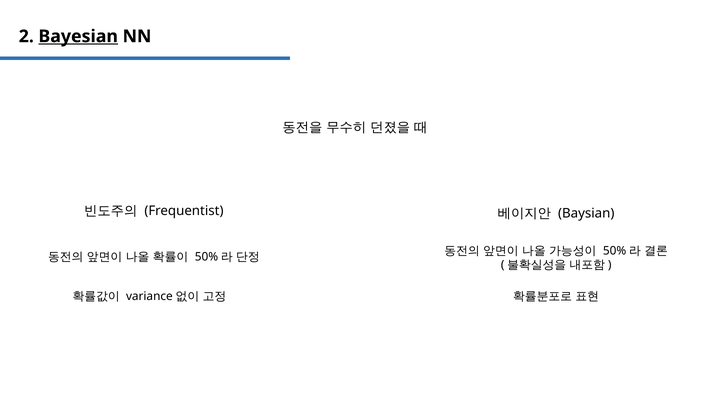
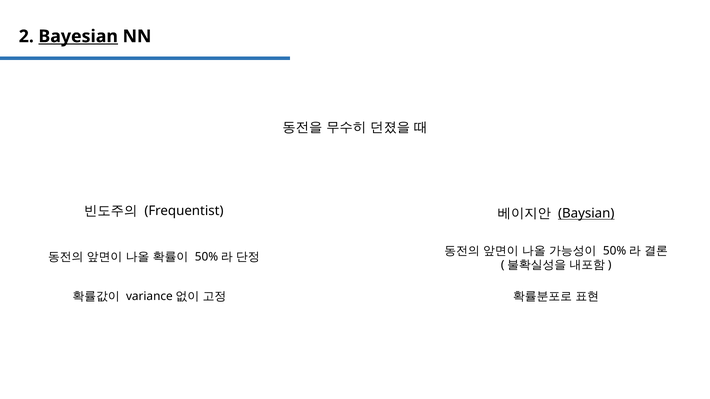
Baysian underline: none -> present
